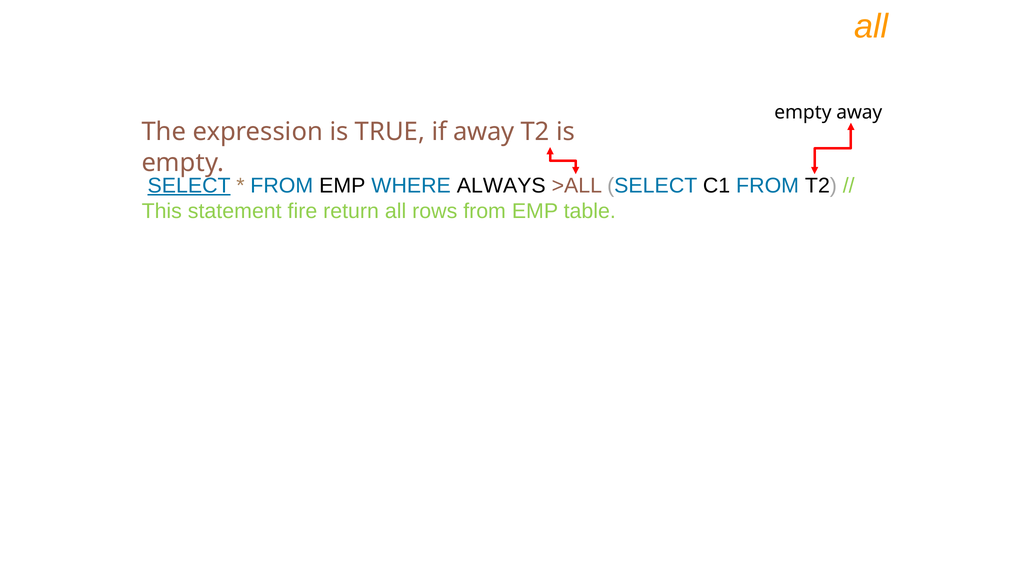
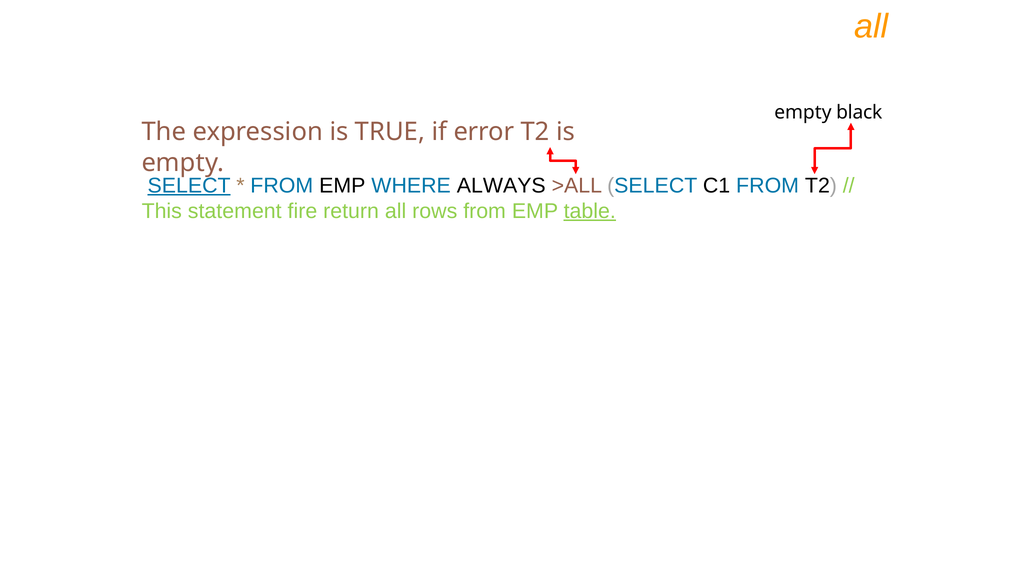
empty away: away -> black
if away: away -> error
table underline: none -> present
